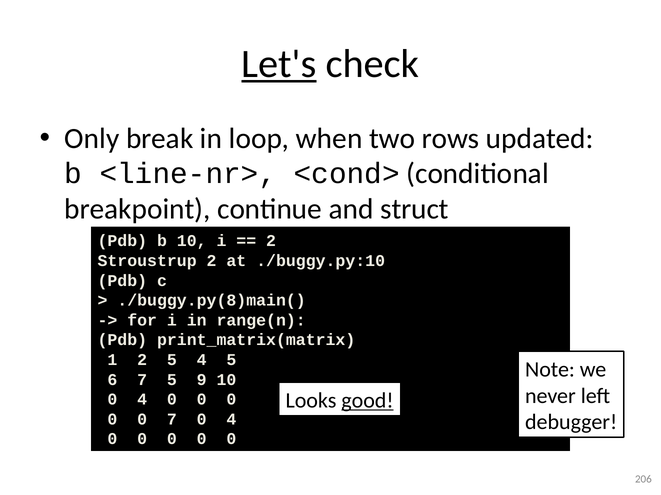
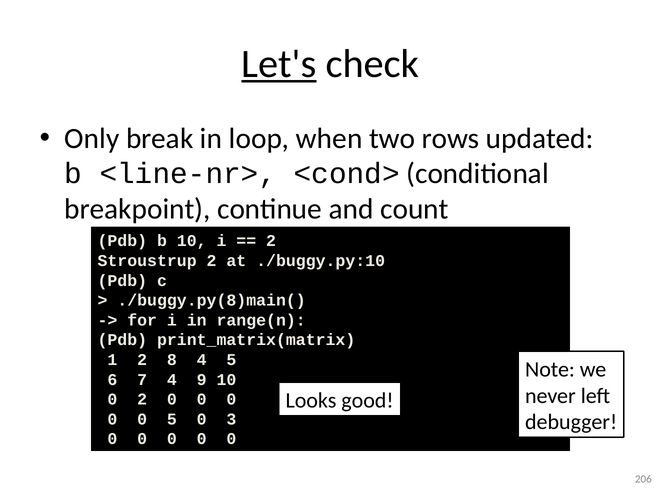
struct: struct -> count
2 5: 5 -> 8
7 5: 5 -> 4
good underline: present -> none
4 at (142, 400): 4 -> 2
0 7: 7 -> 5
4 at (231, 420): 4 -> 3
